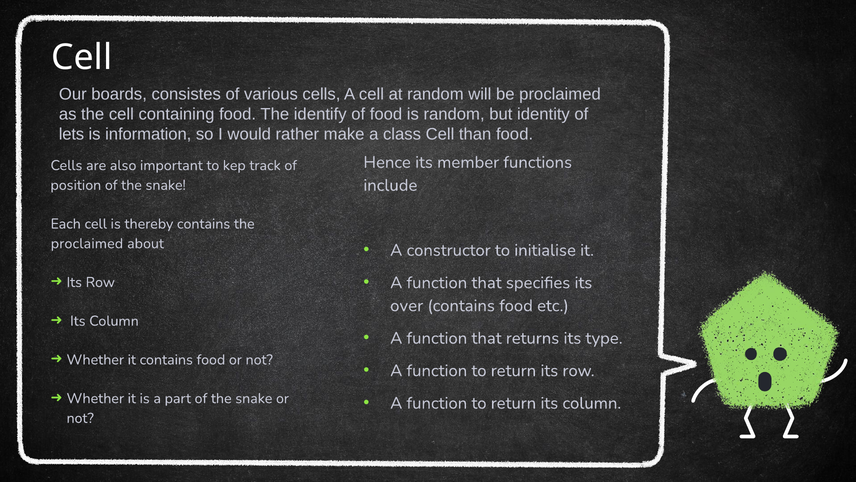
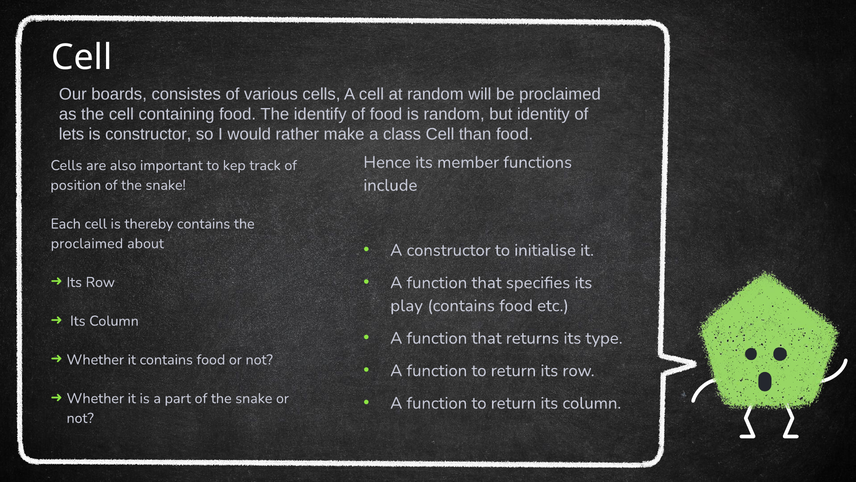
is information: information -> constructor
over: over -> play
